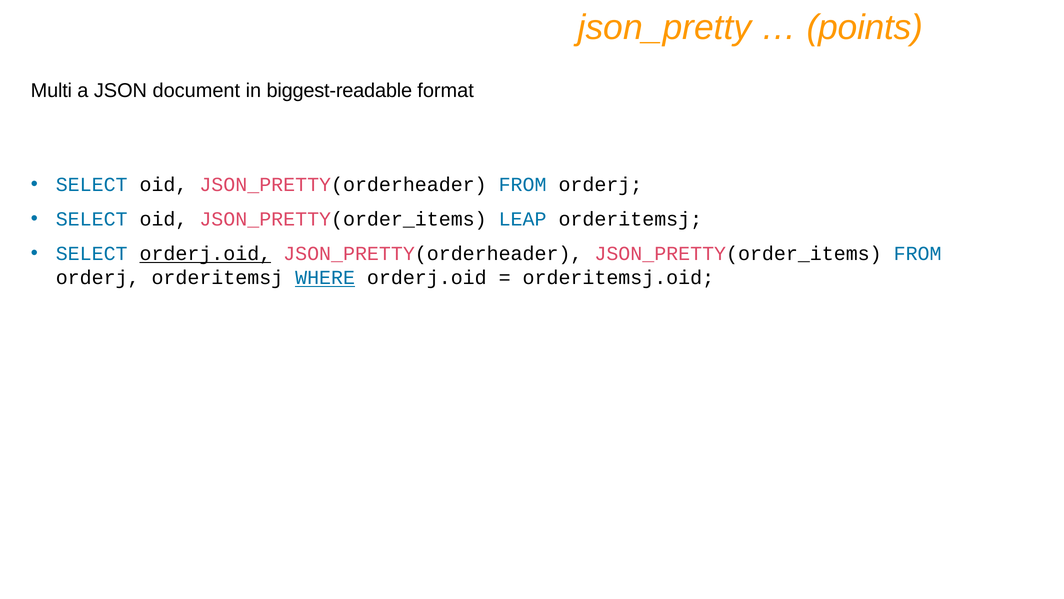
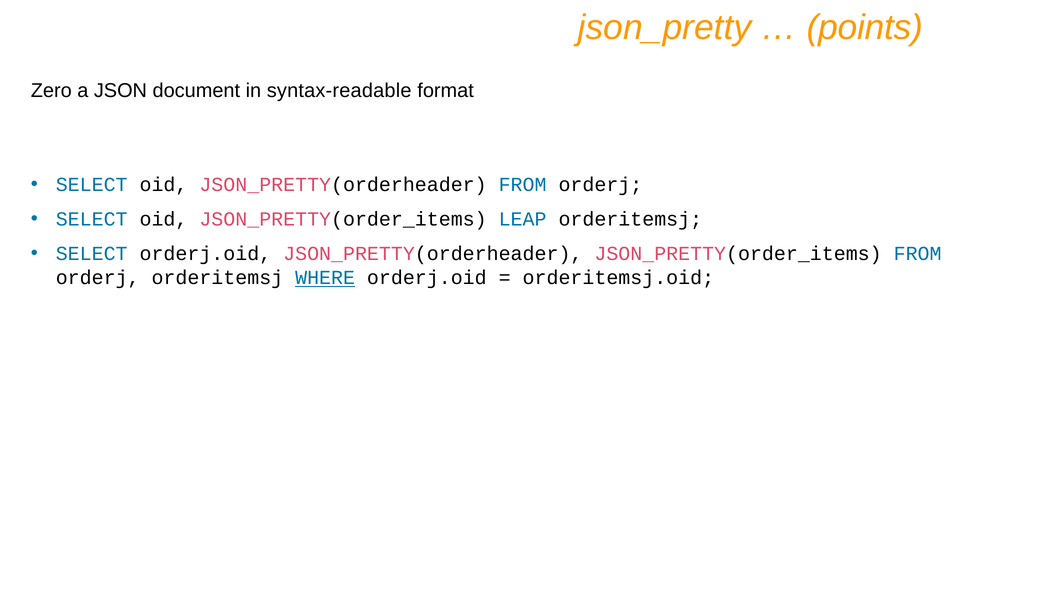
Multi: Multi -> Zero
biggest-readable: biggest-readable -> syntax-readable
orderj.oid at (205, 254) underline: present -> none
